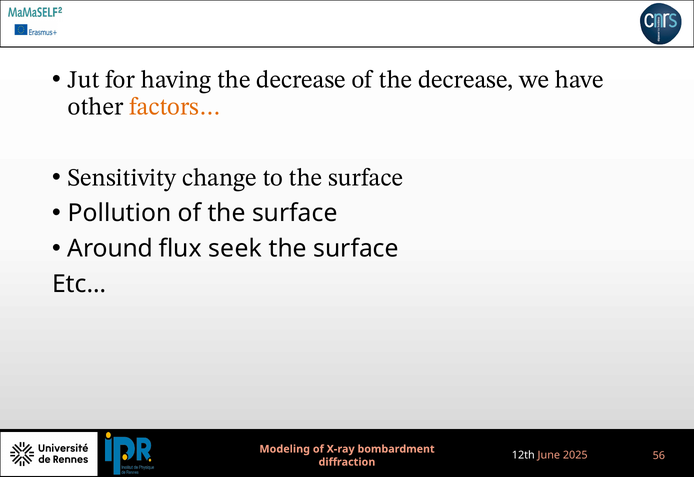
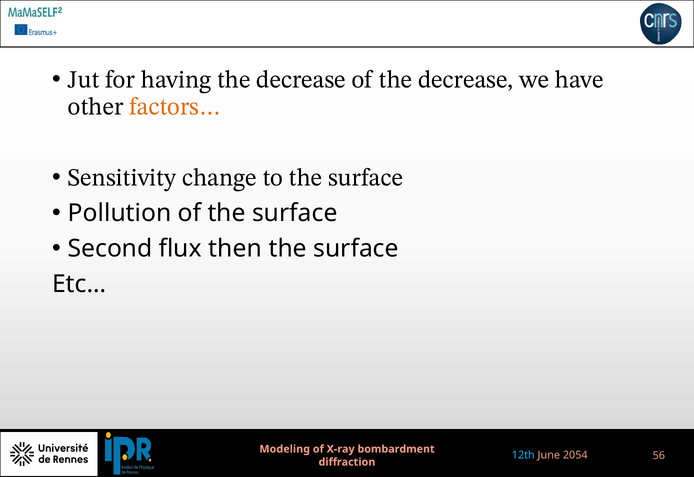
Around: Around -> Second
seek: seek -> then
12th colour: white -> light blue
2025: 2025 -> 2054
